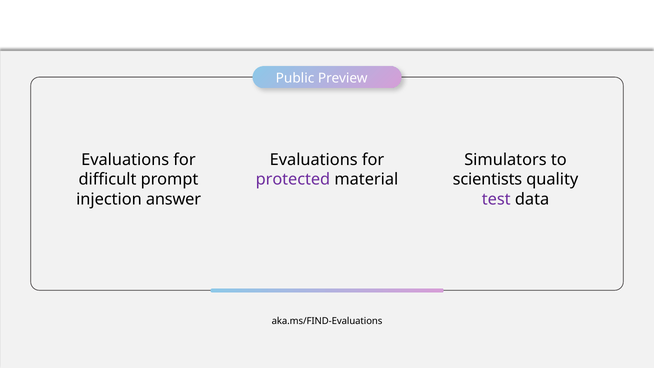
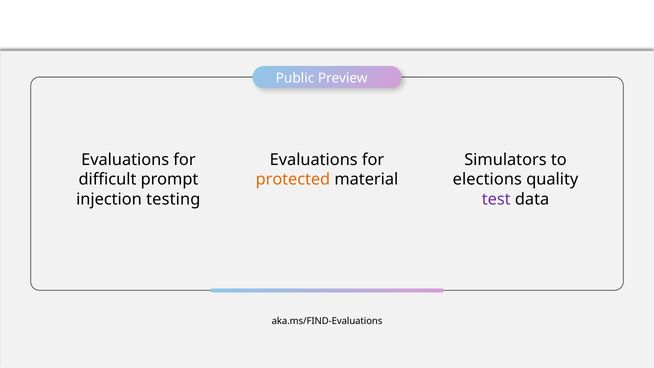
protected colour: purple -> orange
scientists: scientists -> elections
answer: answer -> testing
